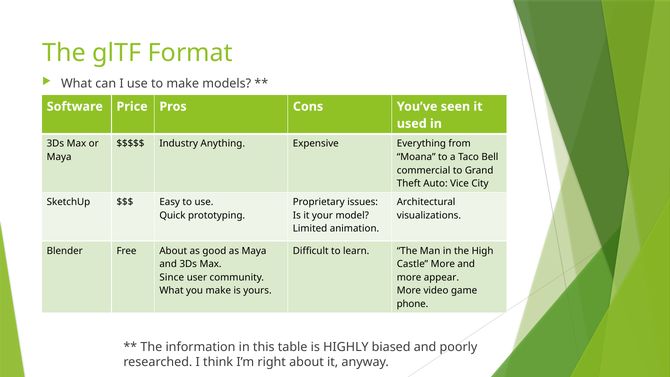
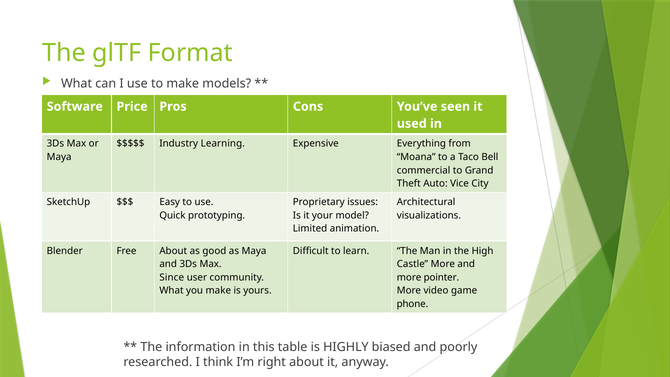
Anything: Anything -> Learning
appear: appear -> pointer
